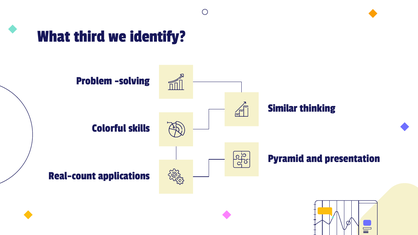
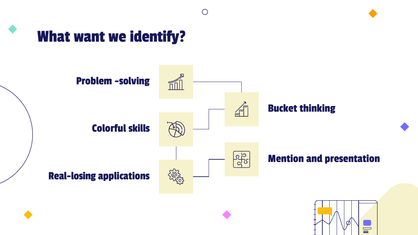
third: third -> want
Similar: Similar -> Bucket
Pyramid: Pyramid -> Mention
Real-count: Real-count -> Real-losing
